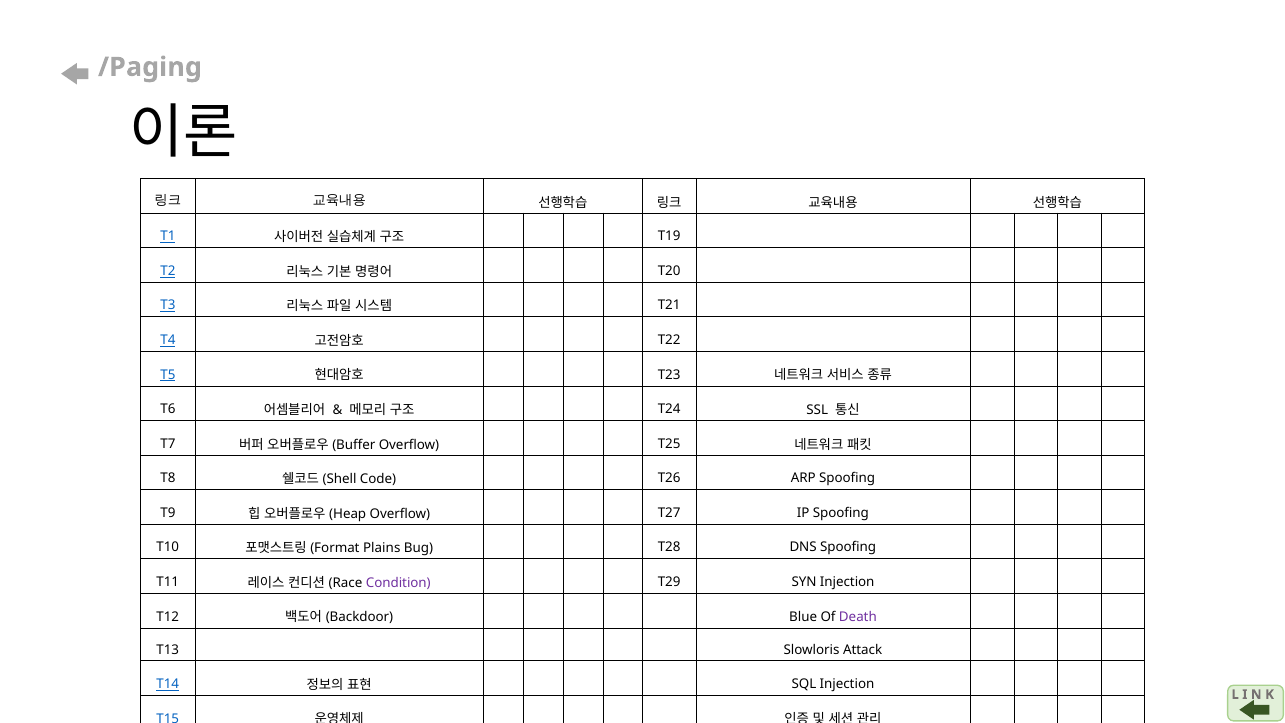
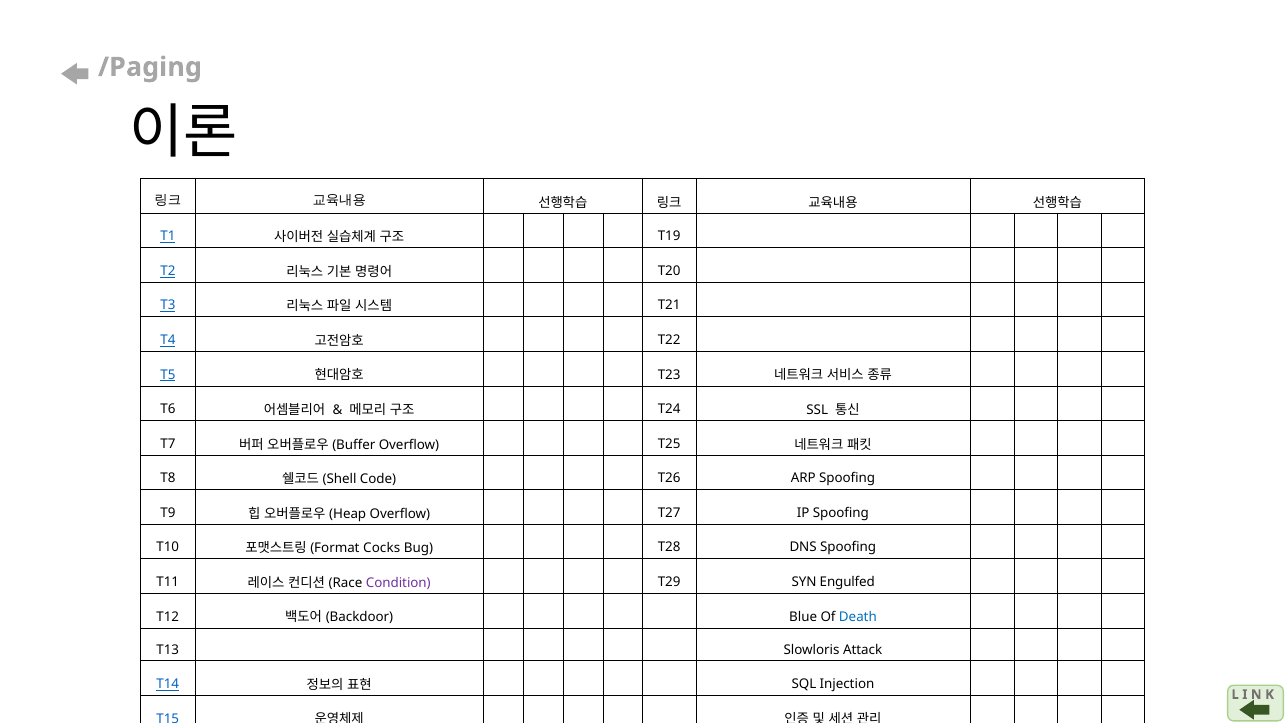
Plains: Plains -> Cocks
SYN Injection: Injection -> Engulfed
Death colour: purple -> blue
